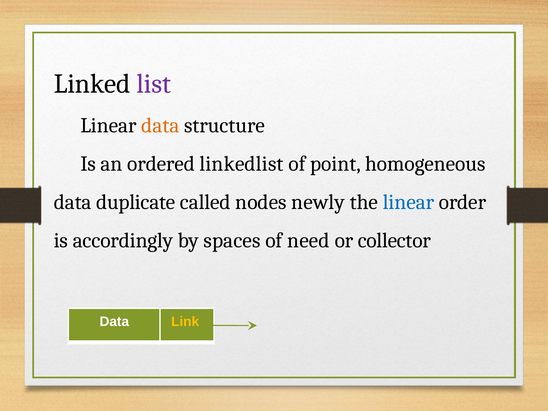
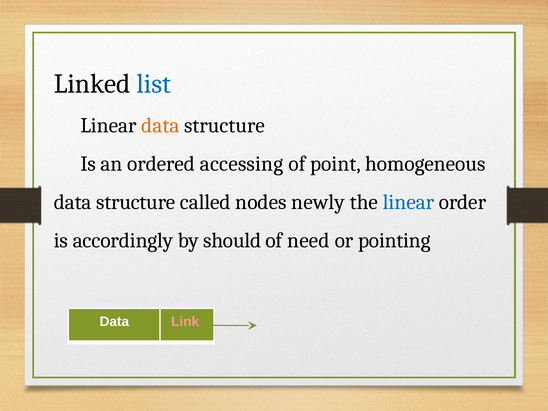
list colour: purple -> blue
linkedlist: linkedlist -> accessing
duplicate at (136, 202): duplicate -> structure
spaces: spaces -> should
collector: collector -> pointing
Link colour: yellow -> pink
